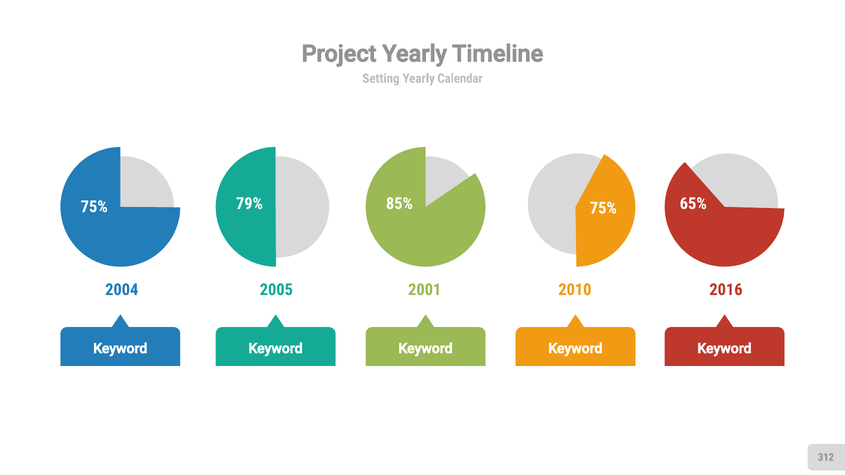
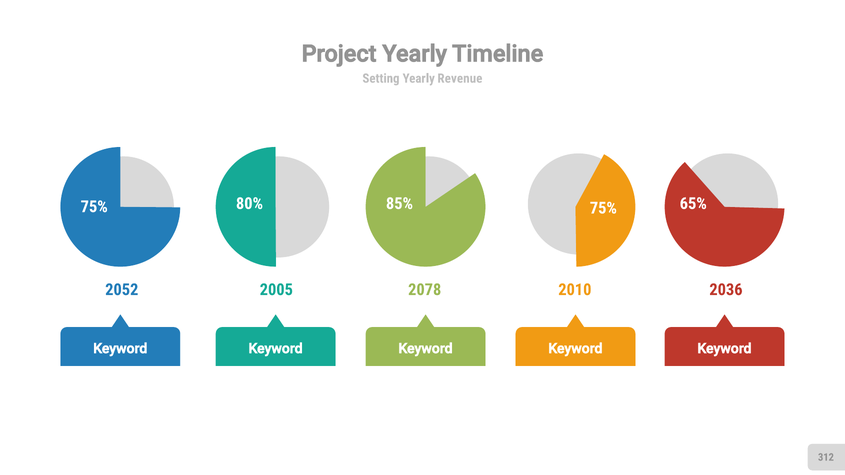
Calendar: Calendar -> Revenue
79%: 79% -> 80%
2004: 2004 -> 2052
2001: 2001 -> 2078
2016: 2016 -> 2036
